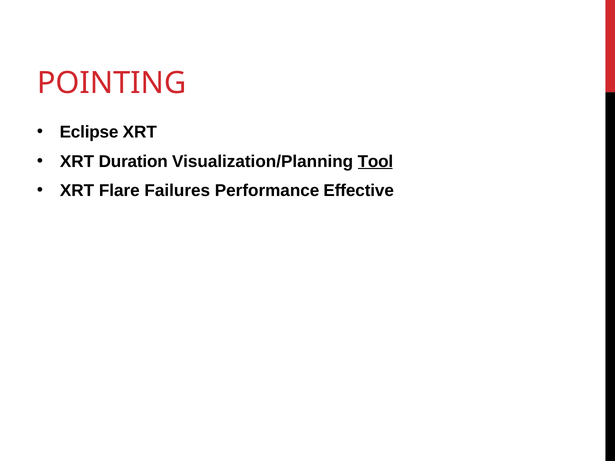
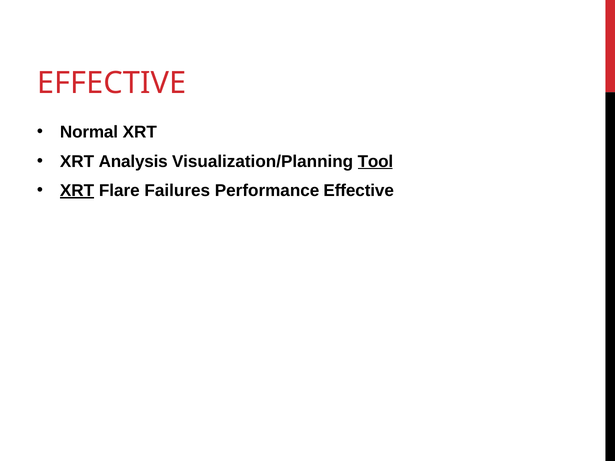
POINTING at (112, 83): POINTING -> EFFECTIVE
Eclipse: Eclipse -> Normal
Duration: Duration -> Analysis
XRT at (77, 191) underline: none -> present
